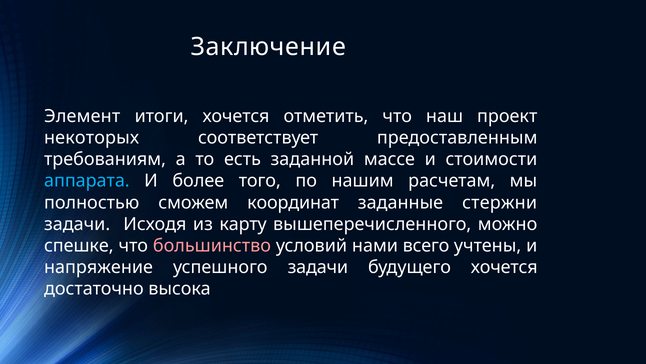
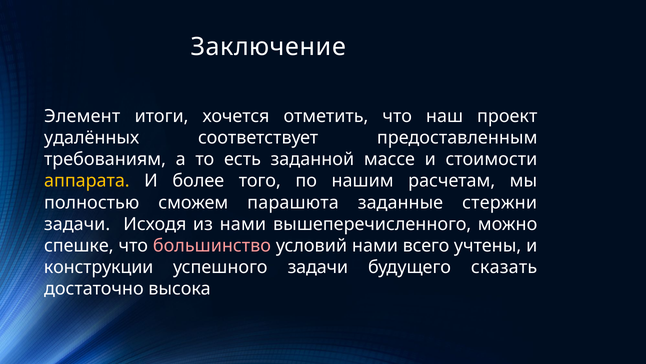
некоторых: некоторых -> удалённых
аппарата colour: light blue -> yellow
координат: координат -> парашюта
из карту: карту -> нами
напряжение: напряжение -> конструкции
будущего хочется: хочется -> сказать
